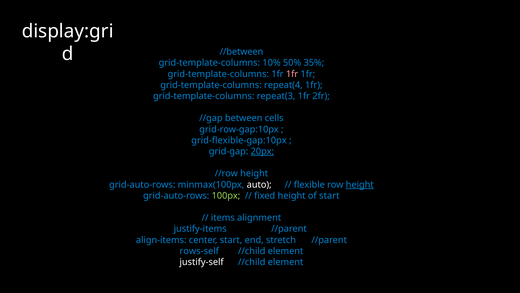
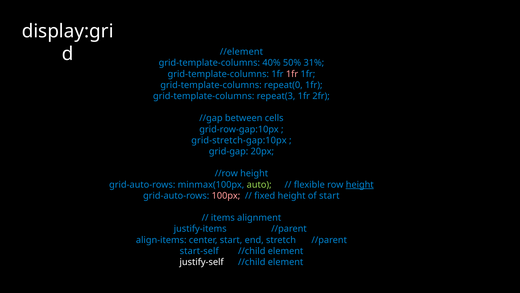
//between: //between -> //element
10%: 10% -> 40%
35%: 35% -> 31%
repeat(4: repeat(4 -> repeat(0
grid-flexible-gap:10px: grid-flexible-gap:10px -> grid-stretch-gap:10px
20px underline: present -> none
auto colour: white -> light green
100px colour: light green -> pink
rows-self: rows-self -> start-self
